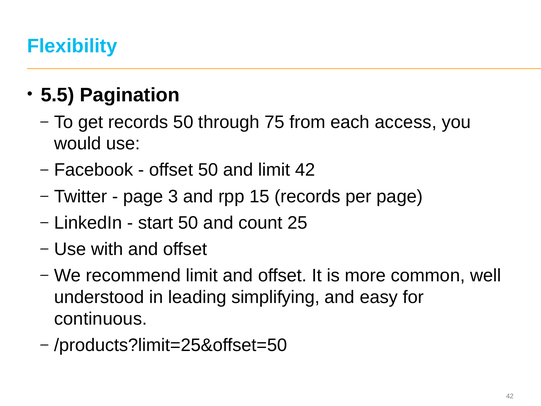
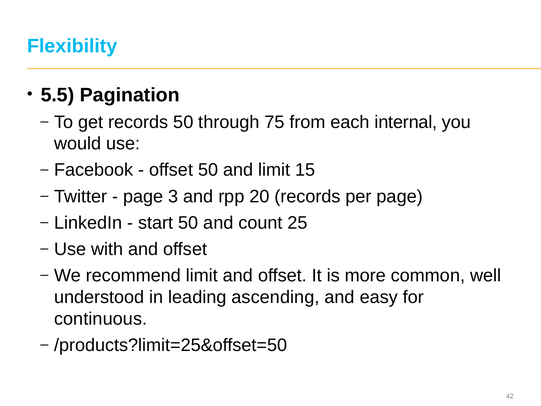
access: access -> internal
limit 42: 42 -> 15
15: 15 -> 20
simplifying: simplifying -> ascending
